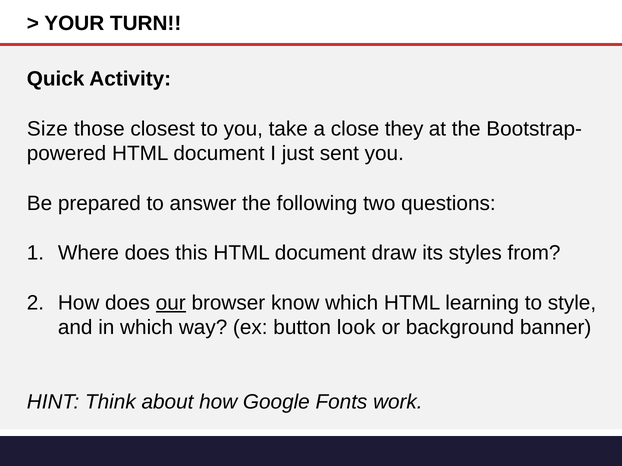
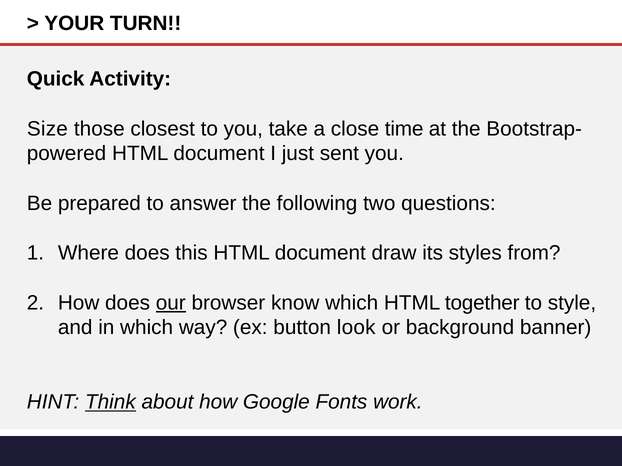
they: they -> time
learning: learning -> together
Think underline: none -> present
